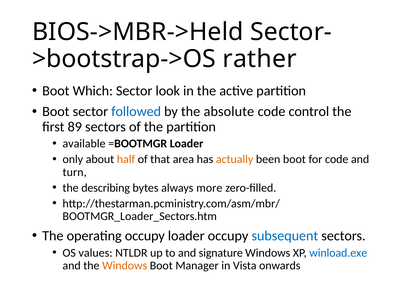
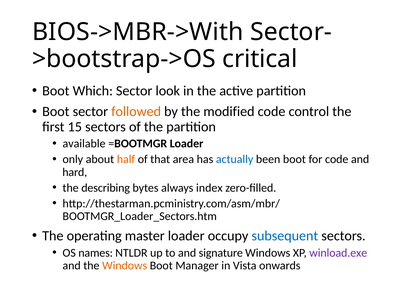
BIOS->MBR->Held: BIOS->MBR->Held -> BIOS->MBR->With
rather: rather -> critical
followed colour: blue -> orange
absolute: absolute -> modified
89: 89 -> 15
actually colour: orange -> blue
turn: turn -> hard
more: more -> index
operating occupy: occupy -> master
values: values -> names
winload.exe colour: blue -> purple
